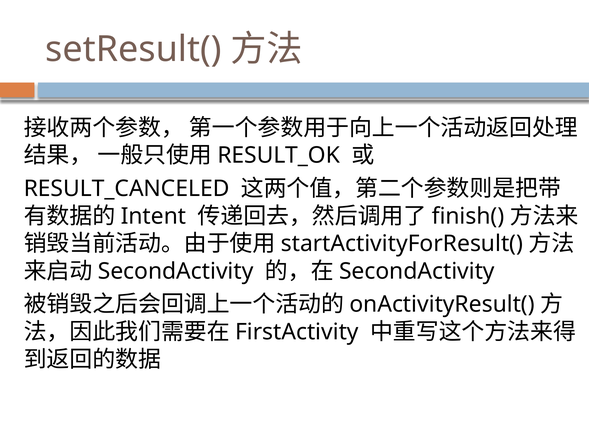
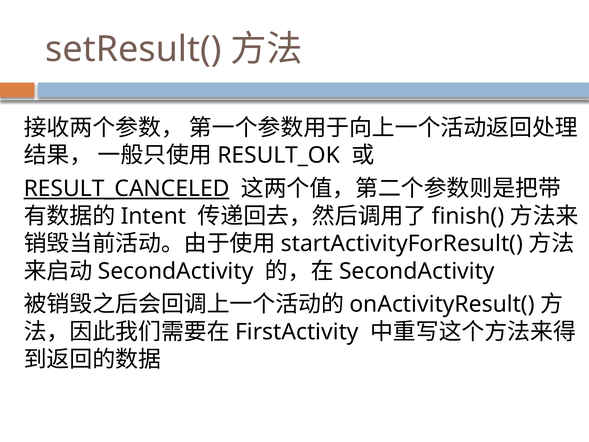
RESULT_CANCELED underline: none -> present
